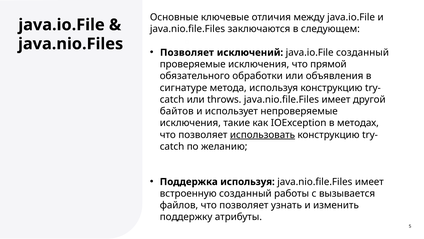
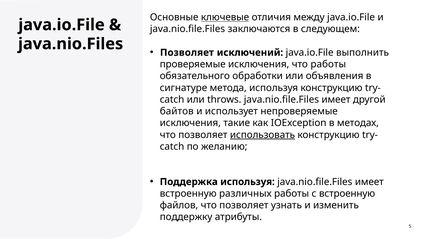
ключевые underline: none -> present
java.io.File созданный: созданный -> выполнить
что прямой: прямой -> работы
встроенную созданный: созданный -> различных
с вызывается: вызывается -> встроенную
